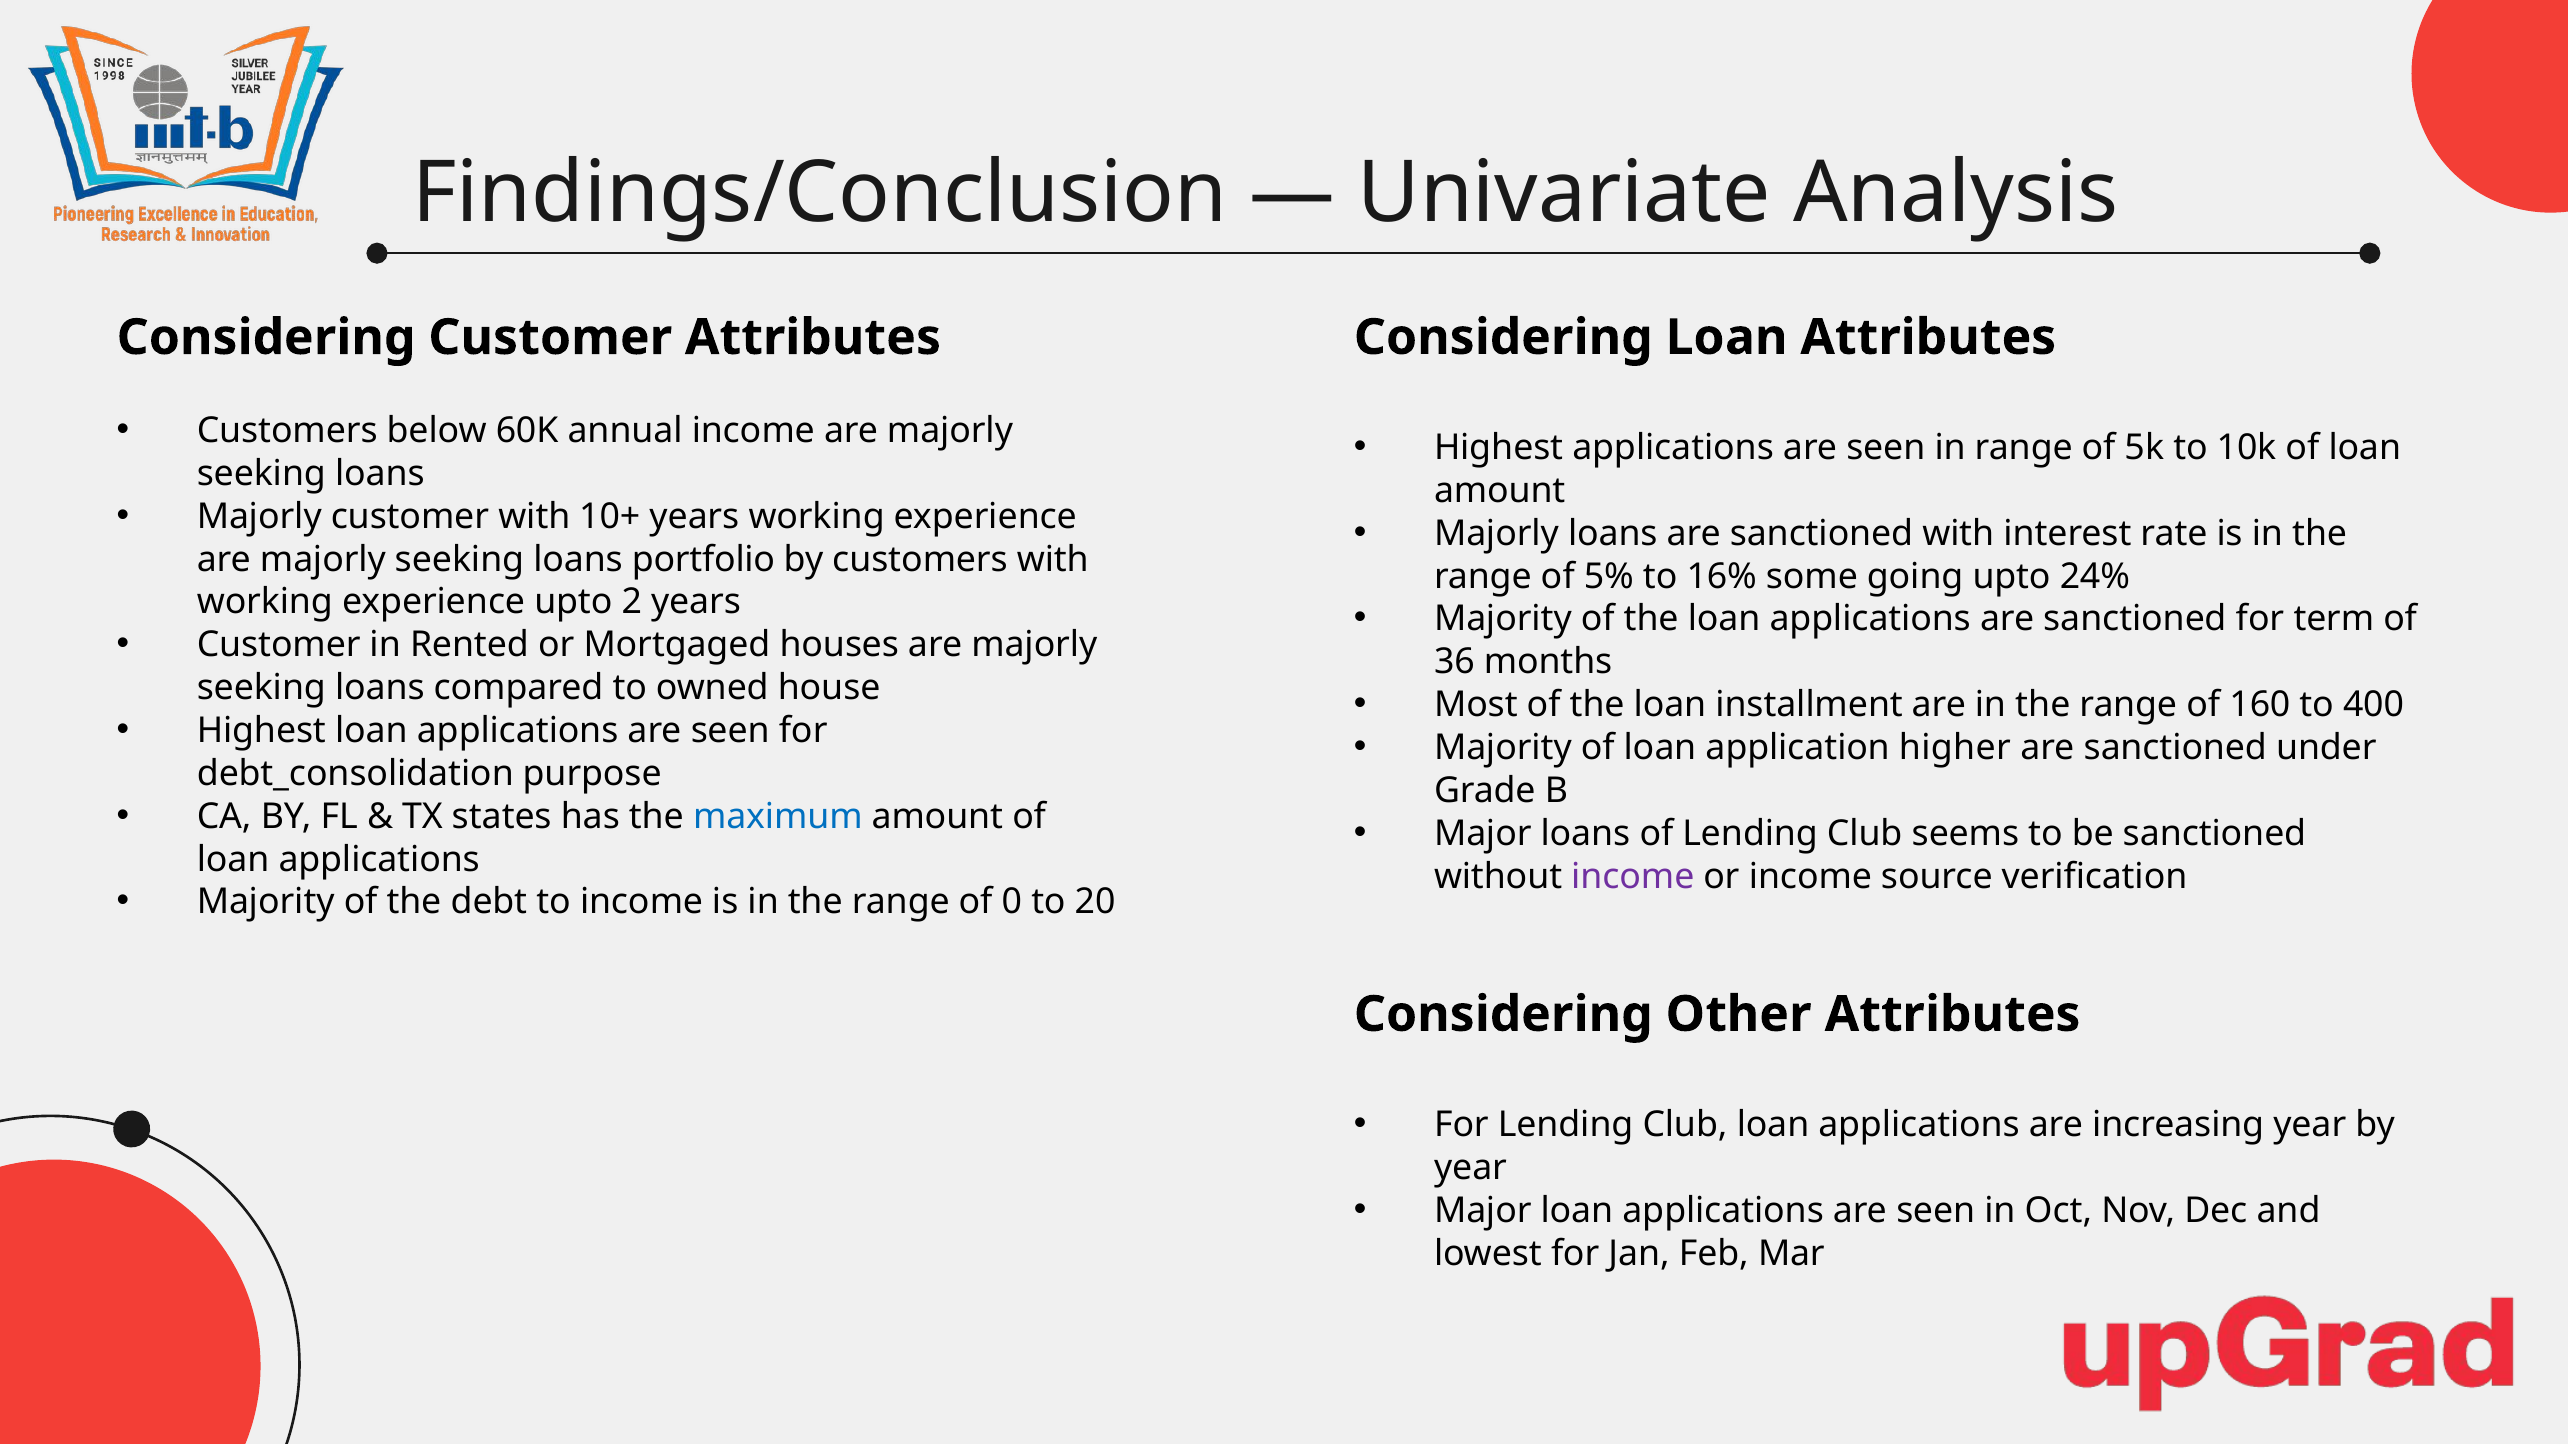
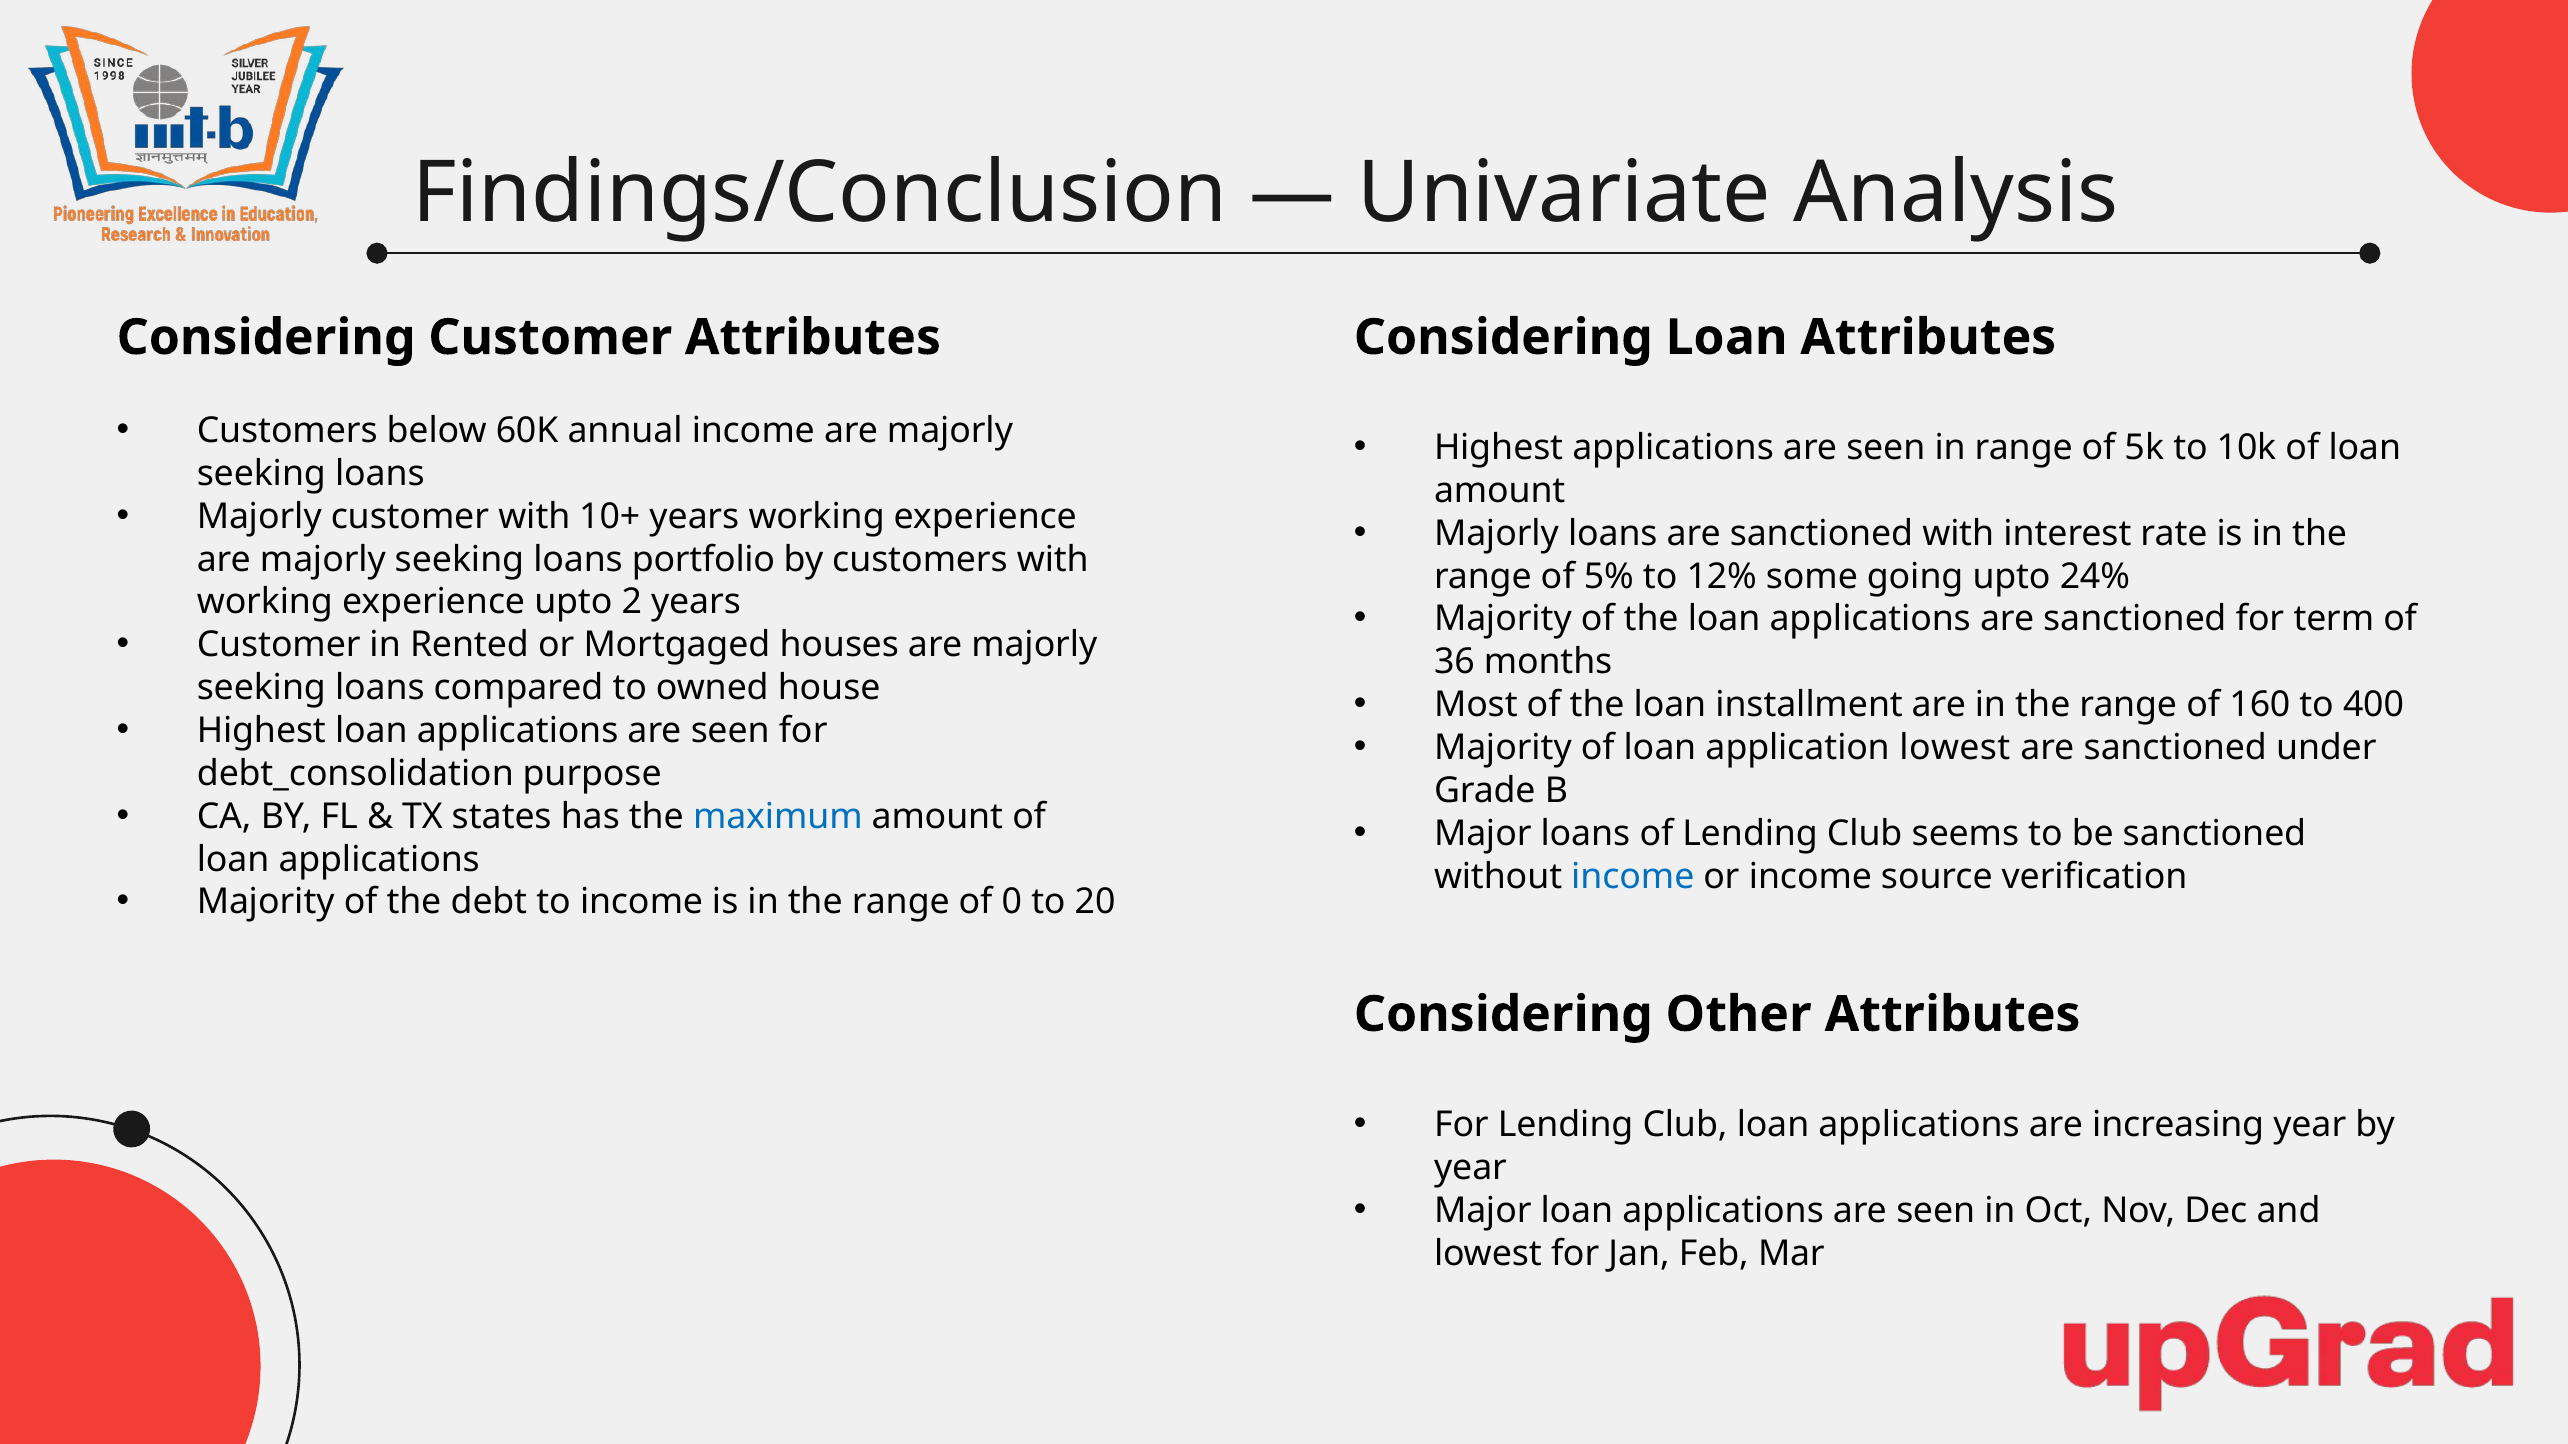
16%: 16% -> 12%
application higher: higher -> lowest
income at (1633, 877) colour: purple -> blue
